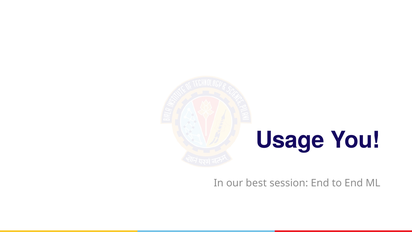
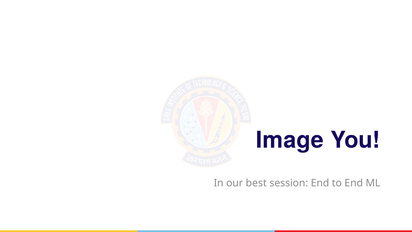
Usage: Usage -> Image
